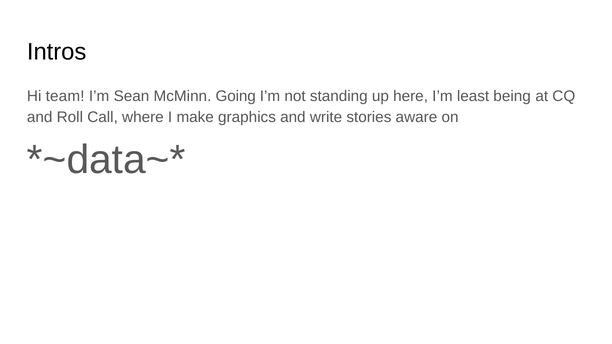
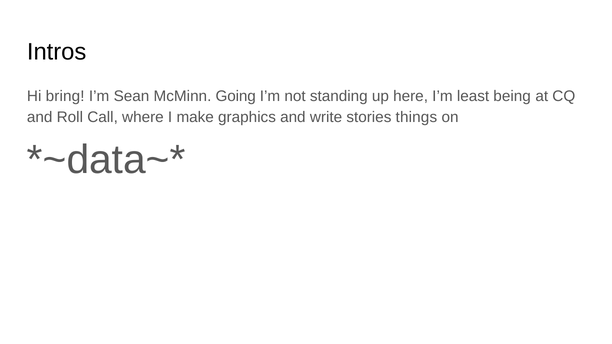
team: team -> bring
aware: aware -> things
